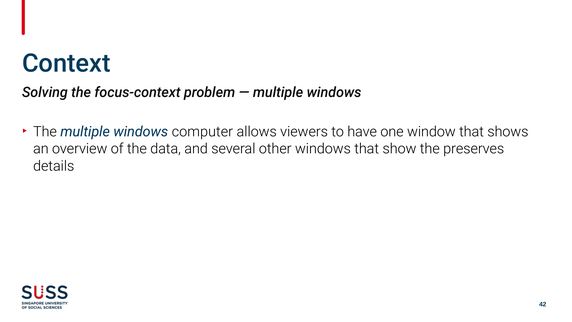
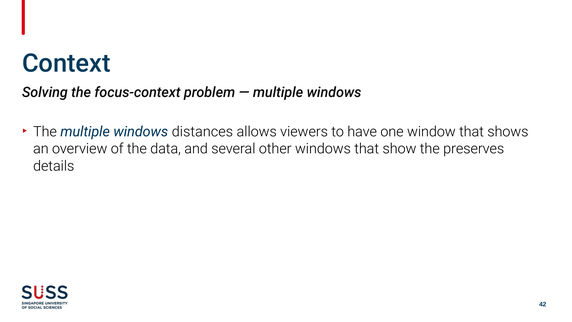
computer: computer -> distances
